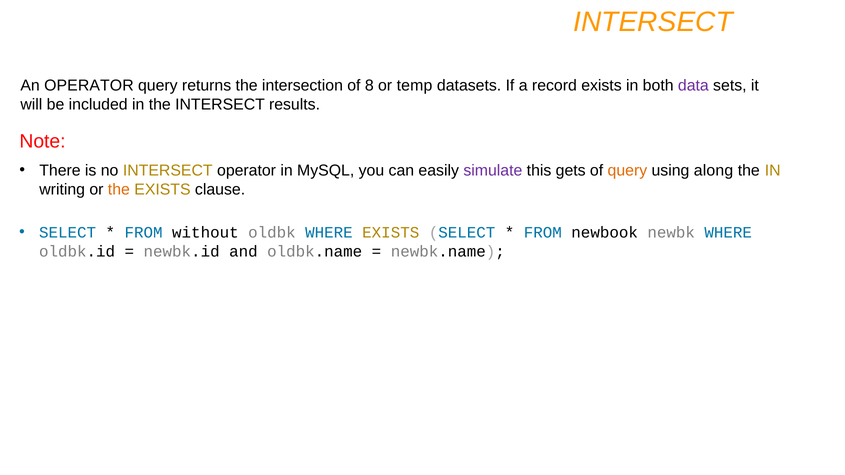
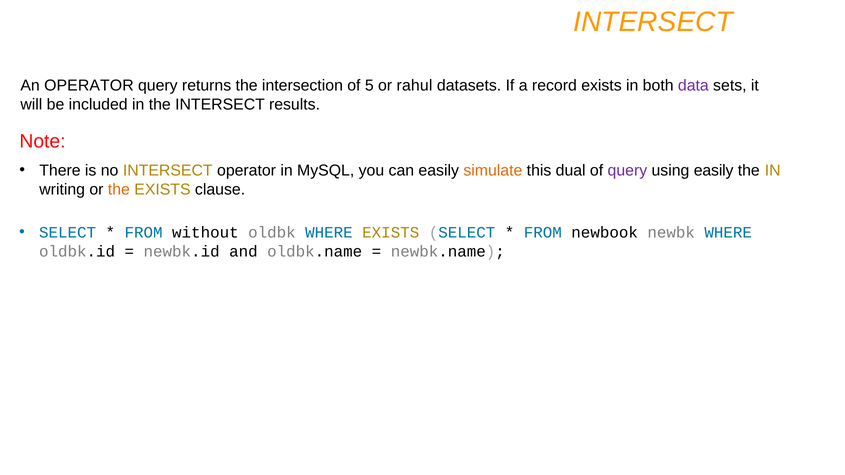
8: 8 -> 5
temp: temp -> rahul
simulate colour: purple -> orange
gets: gets -> dual
query at (627, 171) colour: orange -> purple
using along: along -> easily
